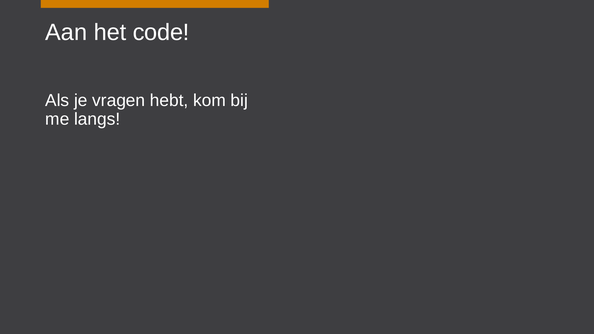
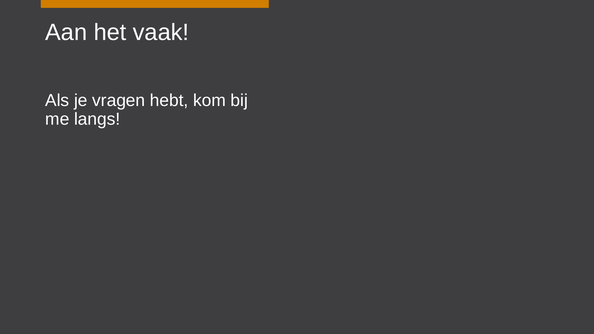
code: code -> vaak
